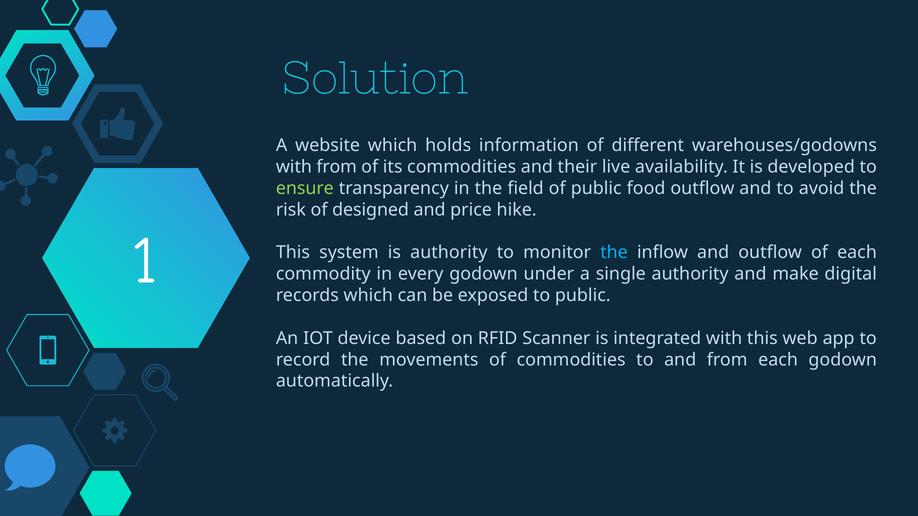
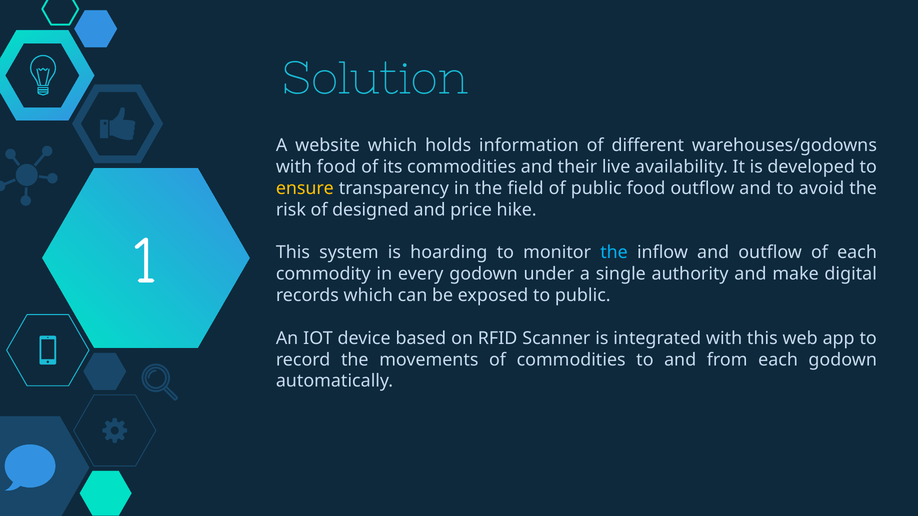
with from: from -> food
ensure colour: light green -> yellow
is authority: authority -> hoarding
